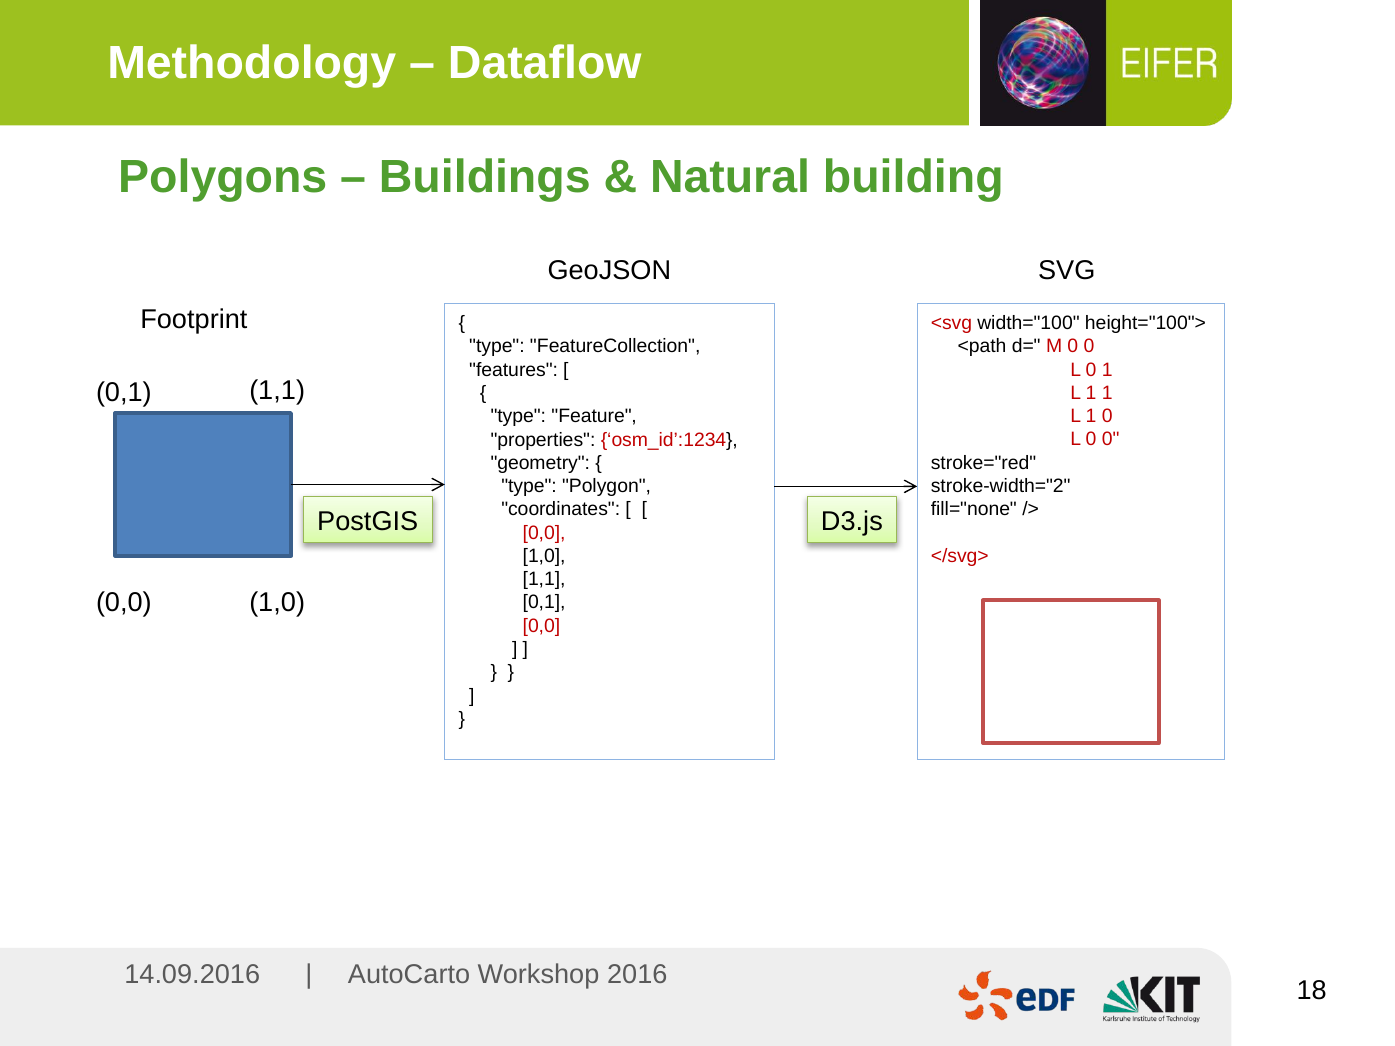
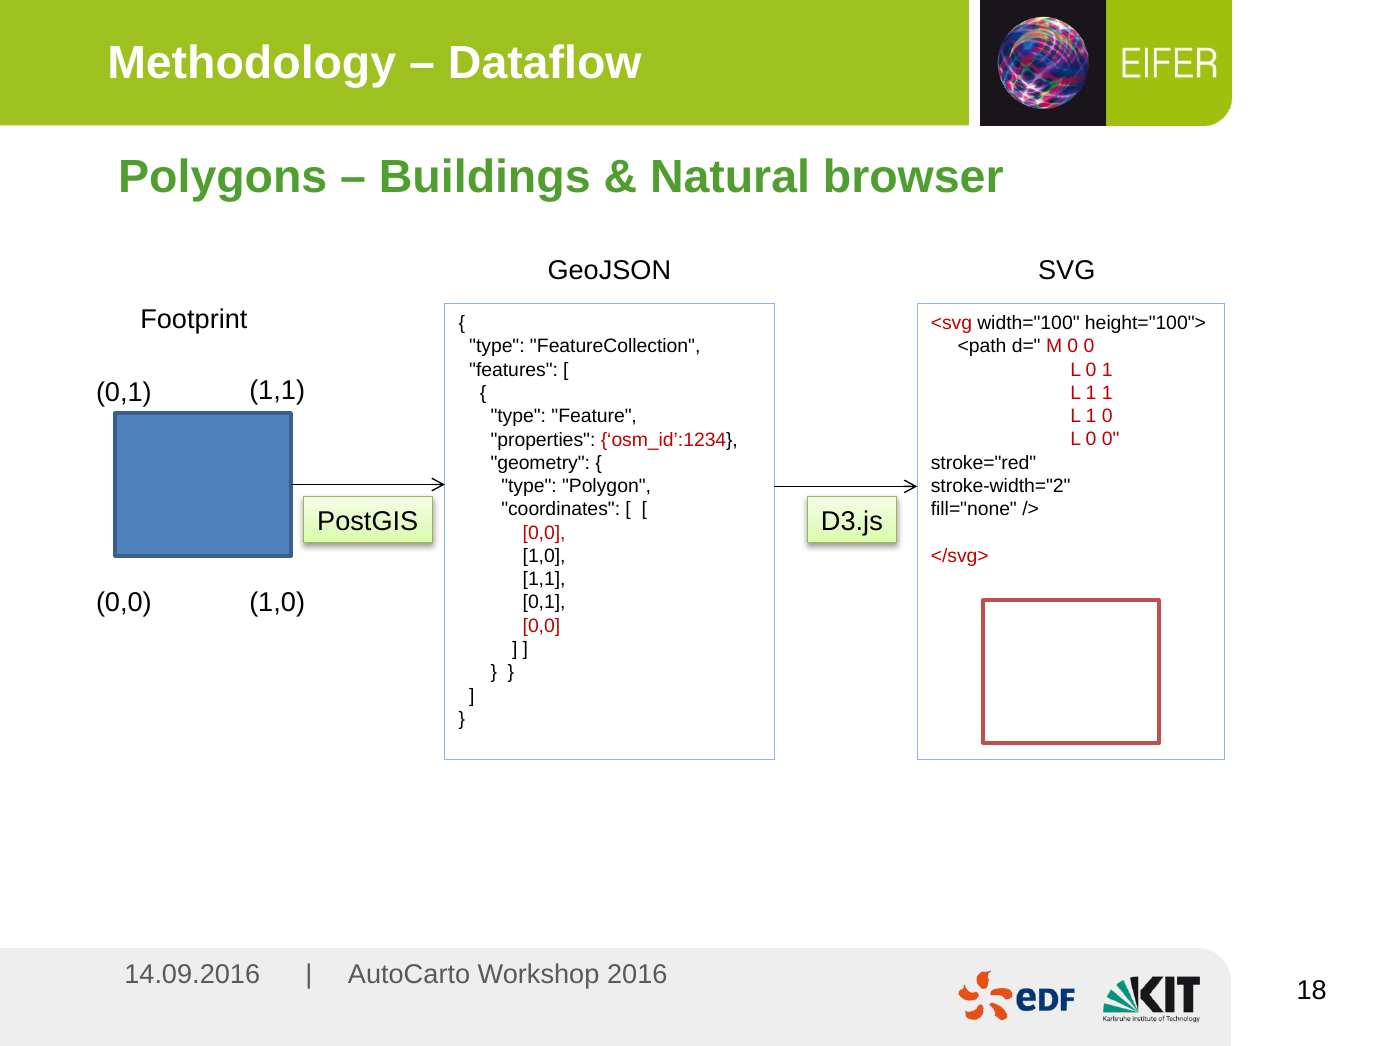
building: building -> browser
